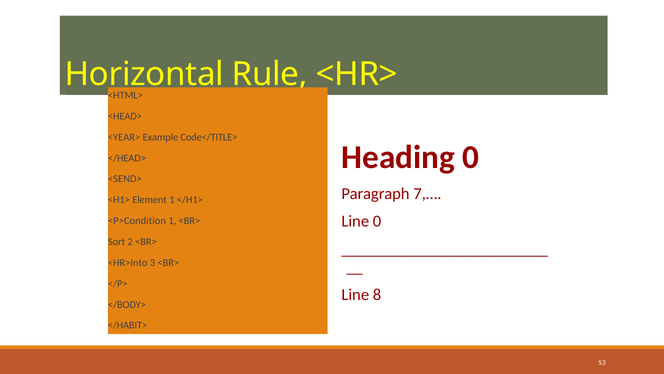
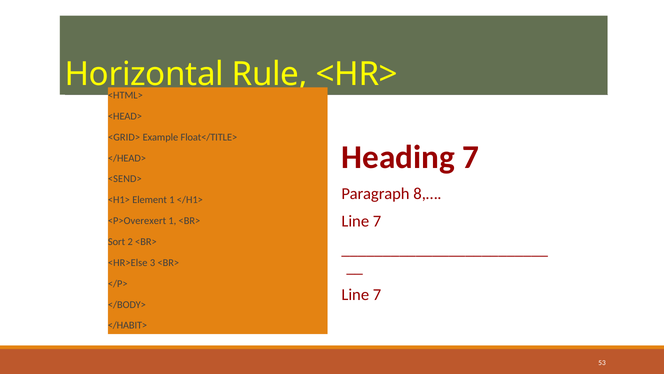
<YEAR>: <YEAR> -> <GRID>
Code</TITLE>: Code</TITLE> -> Float</TITLE>
Heading 0: 0 -> 7
7,…: 7,… -> 8,…
0 at (377, 221): 0 -> 7
<P>Condition: <P>Condition -> <P>Overexert
<HR>Into: <HR>Into -> <HR>Else
8 at (377, 294): 8 -> 7
